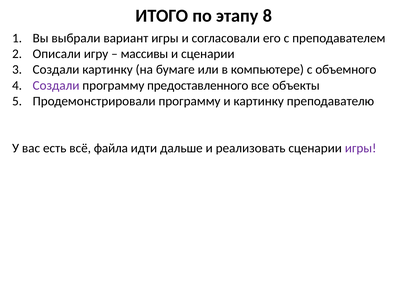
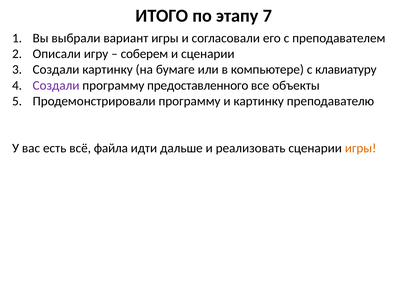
8: 8 -> 7
массивы: массивы -> соберем
объемного: объемного -> клавиатуру
игры at (361, 148) colour: purple -> orange
